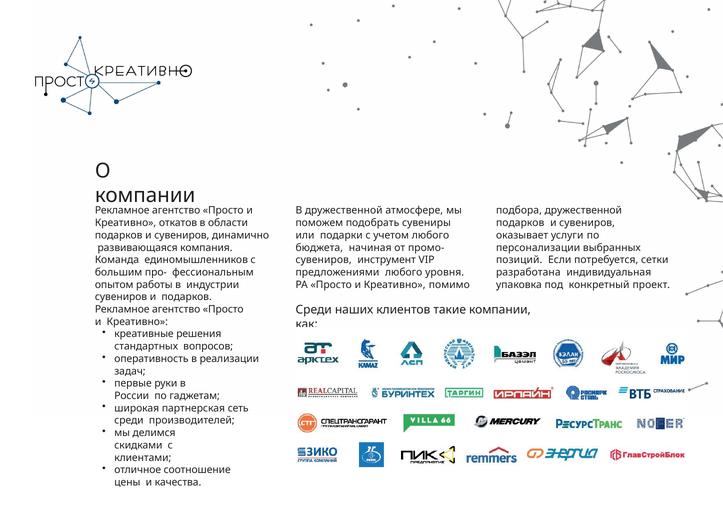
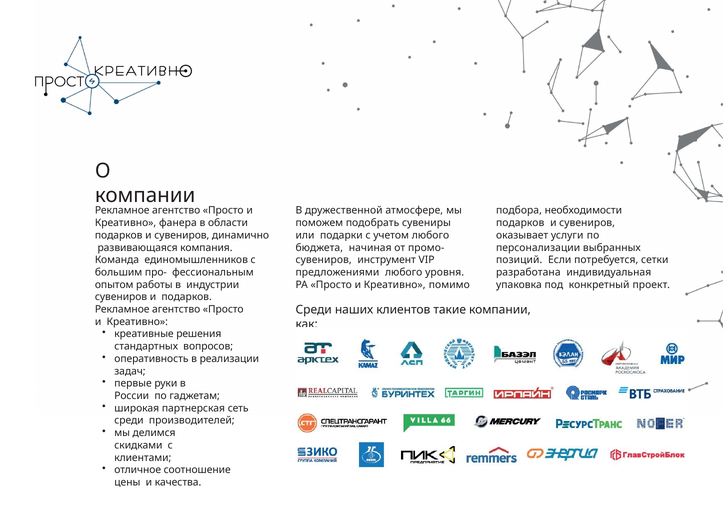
подбора дружественной: дружественной -> необходимости
откатов: откатов -> фанера
